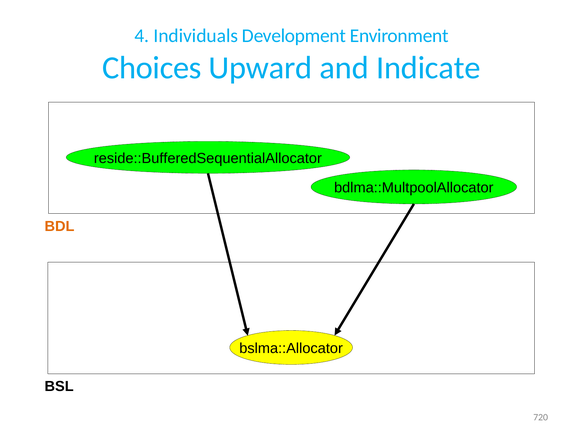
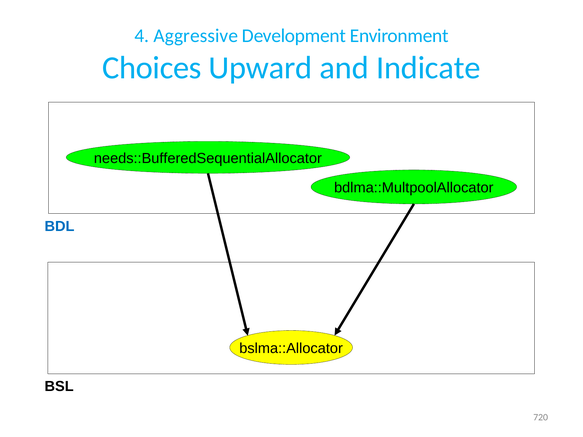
Individuals: Individuals -> Aggressive
reside::BufferedSequentialAllocator: reside::BufferedSequentialAllocator -> needs::BufferedSequentialAllocator
BDL colour: orange -> blue
